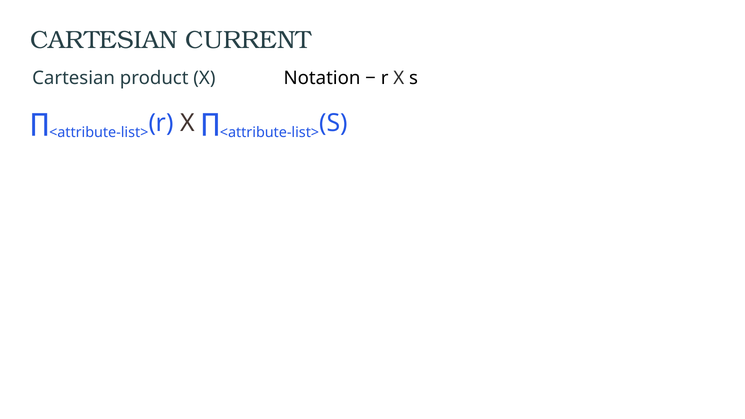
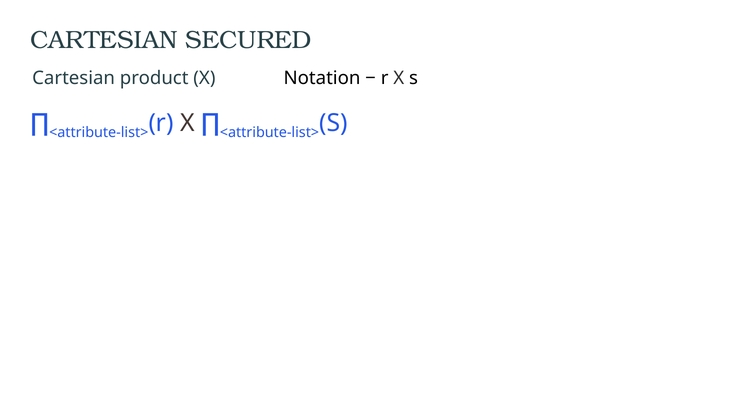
CURRENT: CURRENT -> SECURED
